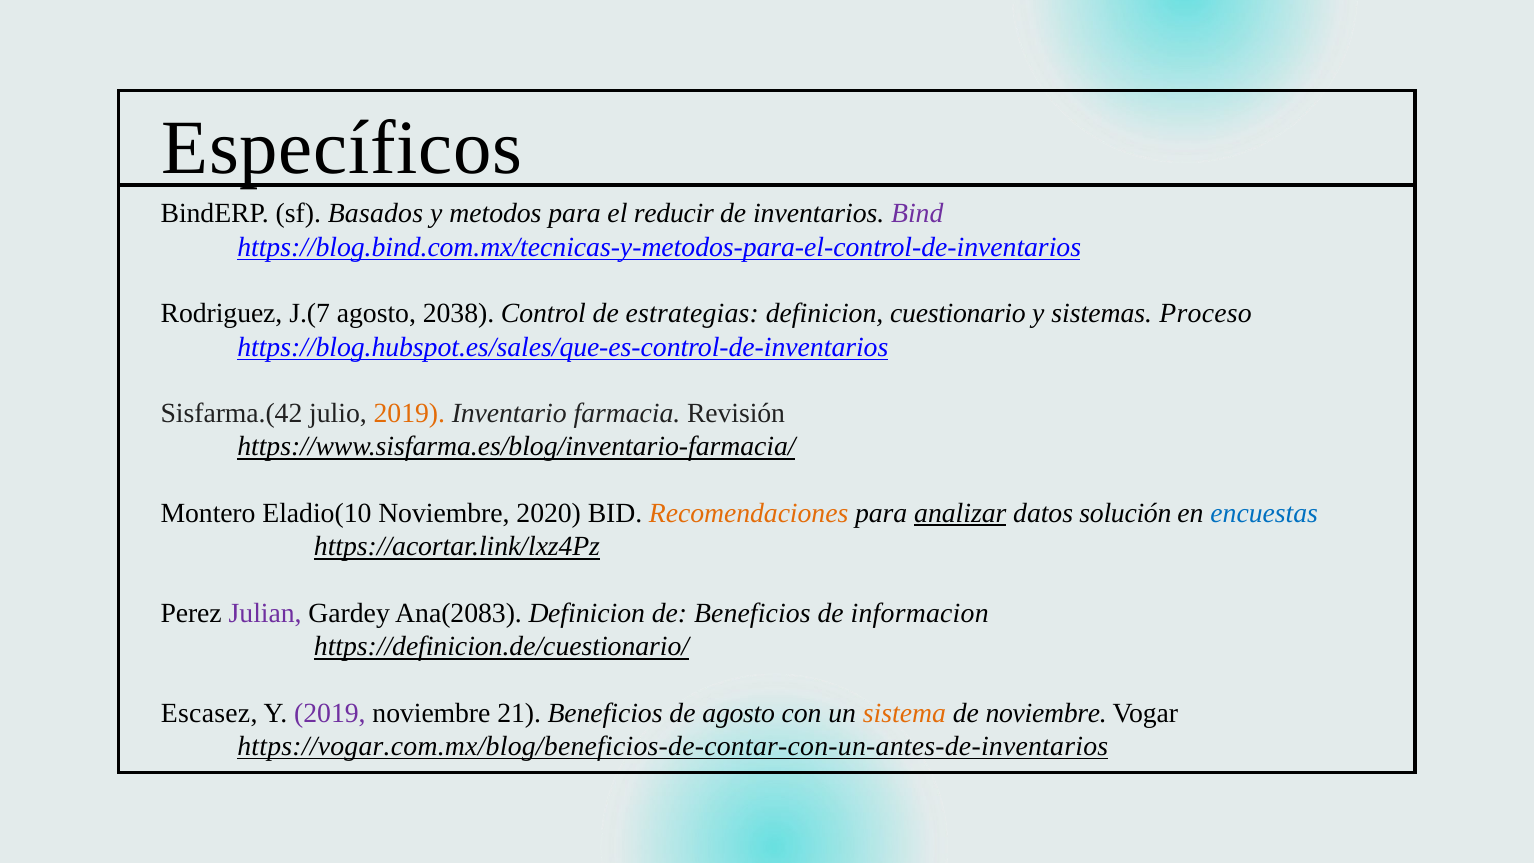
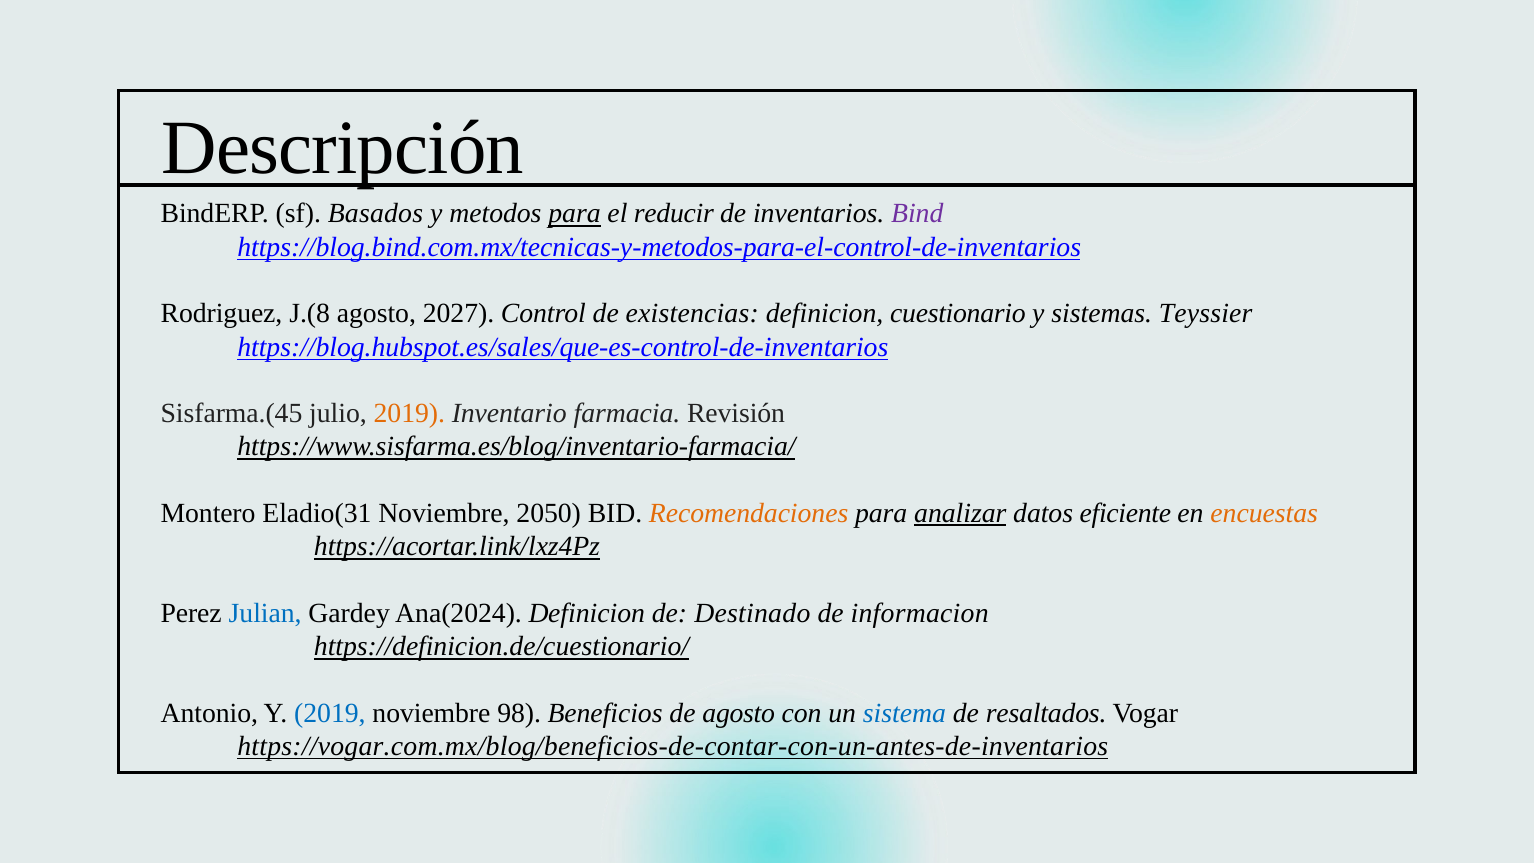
Específicos: Específicos -> Descripción
para at (575, 214) underline: none -> present
J.(7: J.(7 -> J.(8
2038: 2038 -> 2027
estrategias: estrategias -> existencias
Proceso: Proceso -> Teyssier
Sisfarma.(42: Sisfarma.(42 -> Sisfarma.(45
Eladio(10: Eladio(10 -> Eladio(31
2020: 2020 -> 2050
solución: solución -> eficiente
encuestas colour: blue -> orange
Julian colour: purple -> blue
Ana(2083: Ana(2083 -> Ana(2024
de Beneficios: Beneficios -> Destinado
Escasez: Escasez -> Antonio
2019 at (330, 713) colour: purple -> blue
21: 21 -> 98
sistema colour: orange -> blue
de noviembre: noviembre -> resaltados
